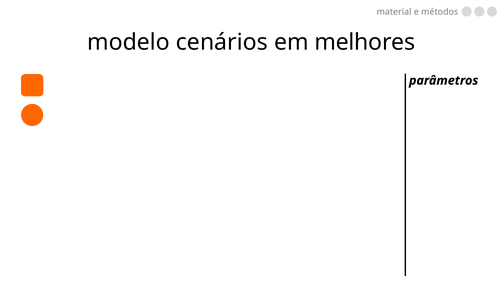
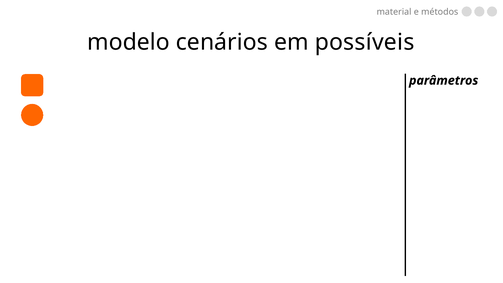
melhores: melhores -> possíveis
